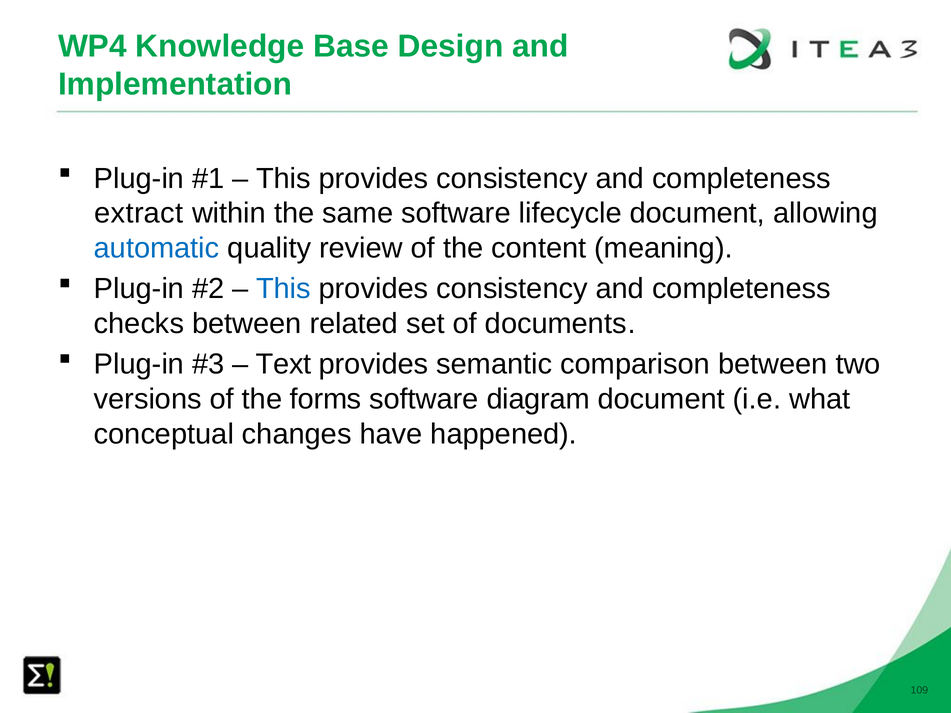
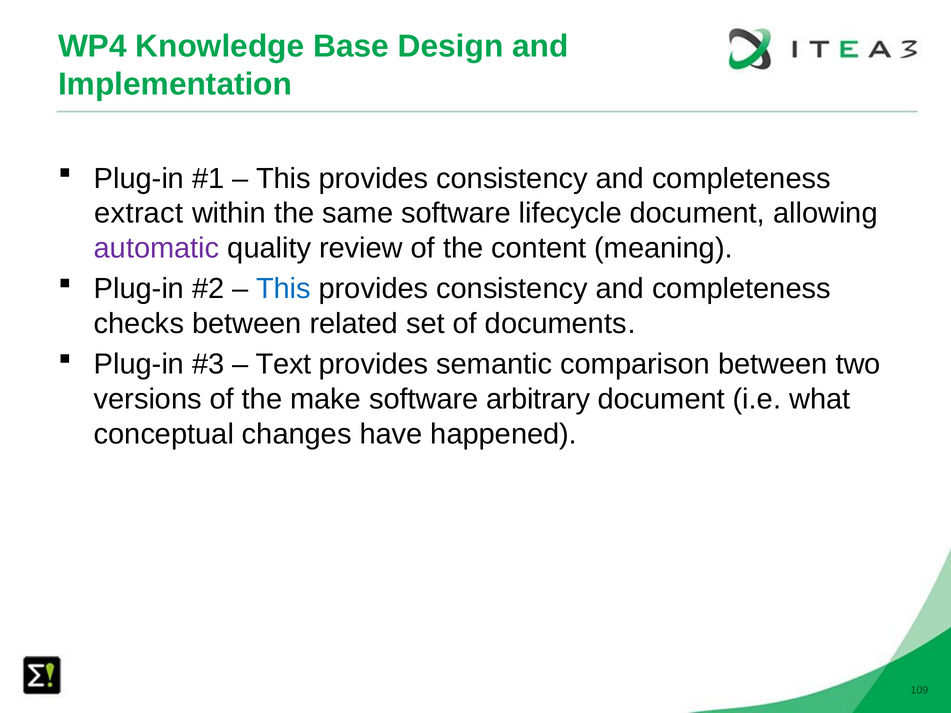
automatic colour: blue -> purple
forms: forms -> make
diagram: diagram -> arbitrary
